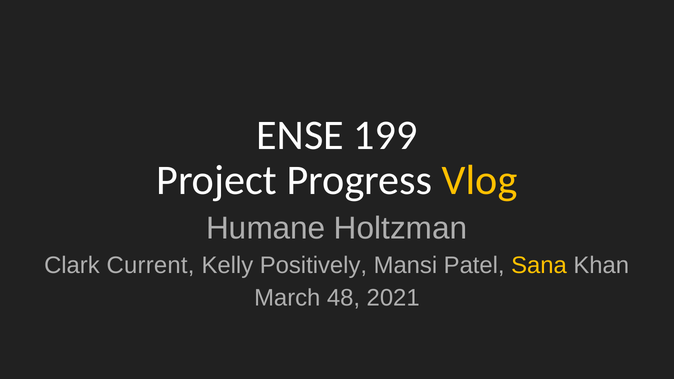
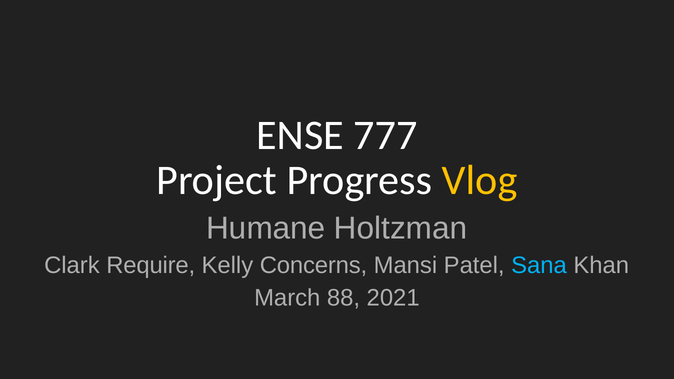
199: 199 -> 777
Current: Current -> Require
Positively: Positively -> Concerns
Sana colour: yellow -> light blue
48: 48 -> 88
